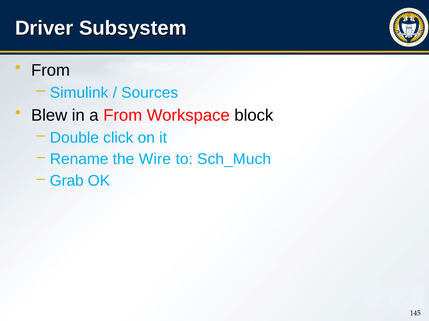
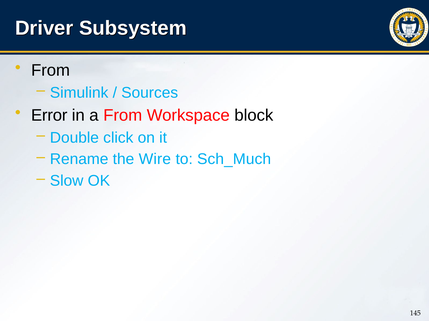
Blew: Blew -> Error
Grab: Grab -> Slow
